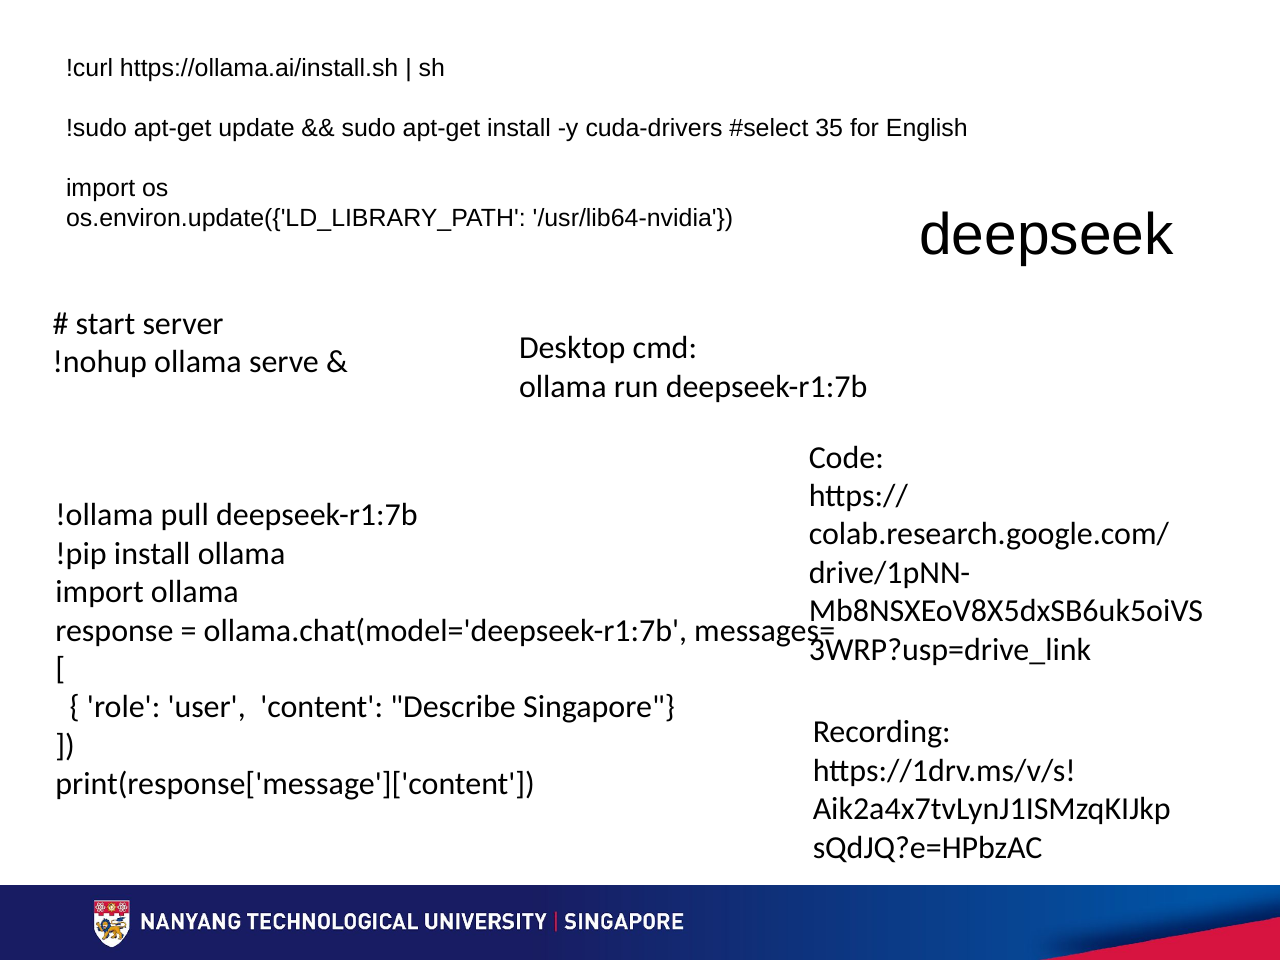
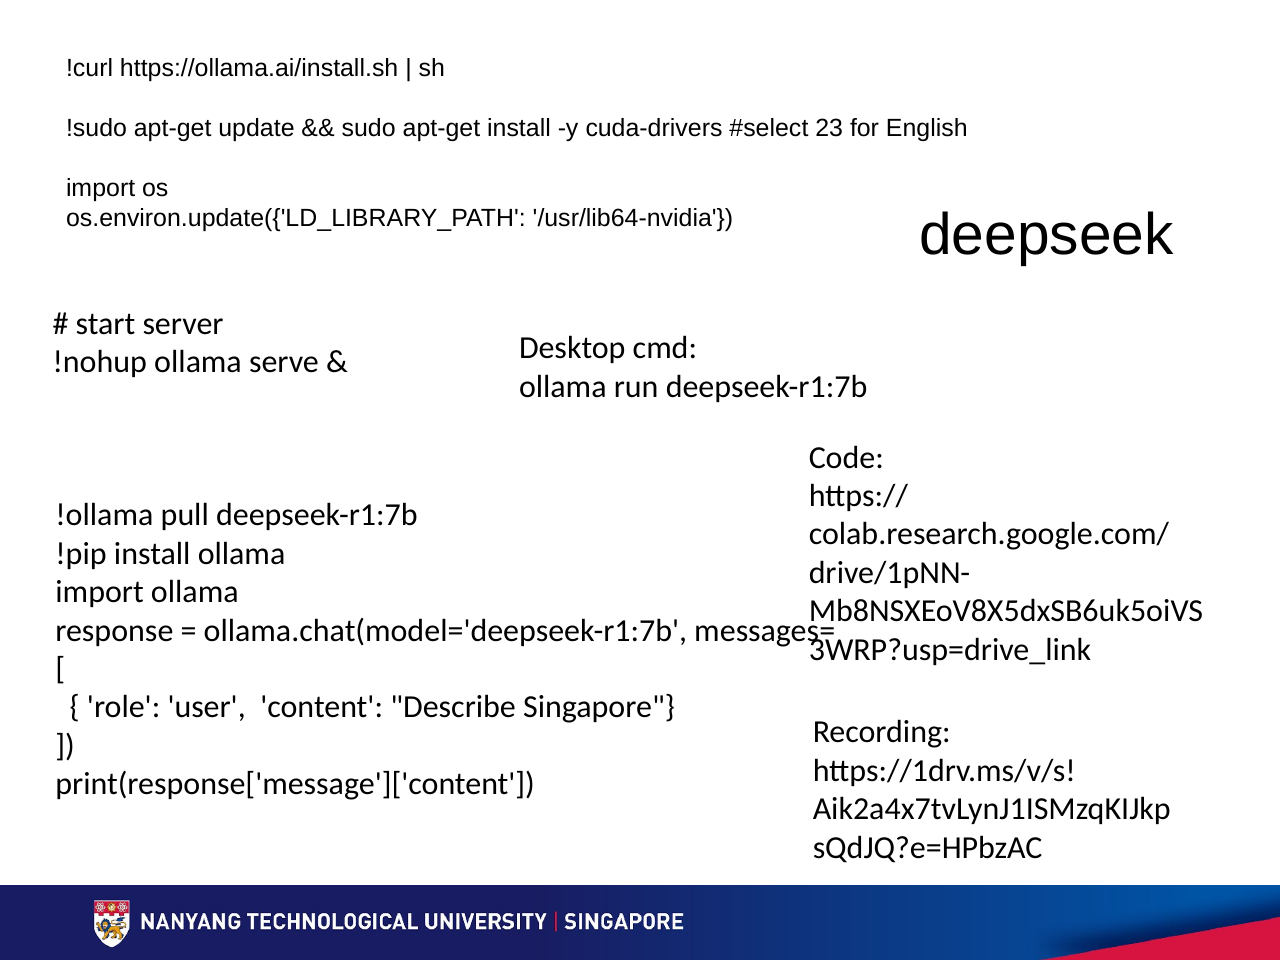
35: 35 -> 23
